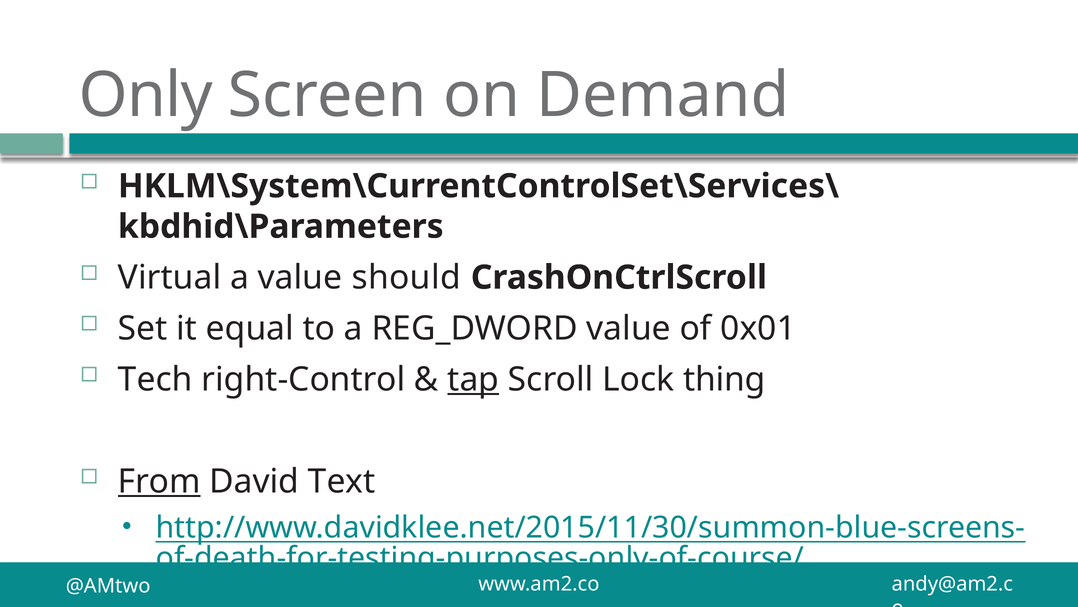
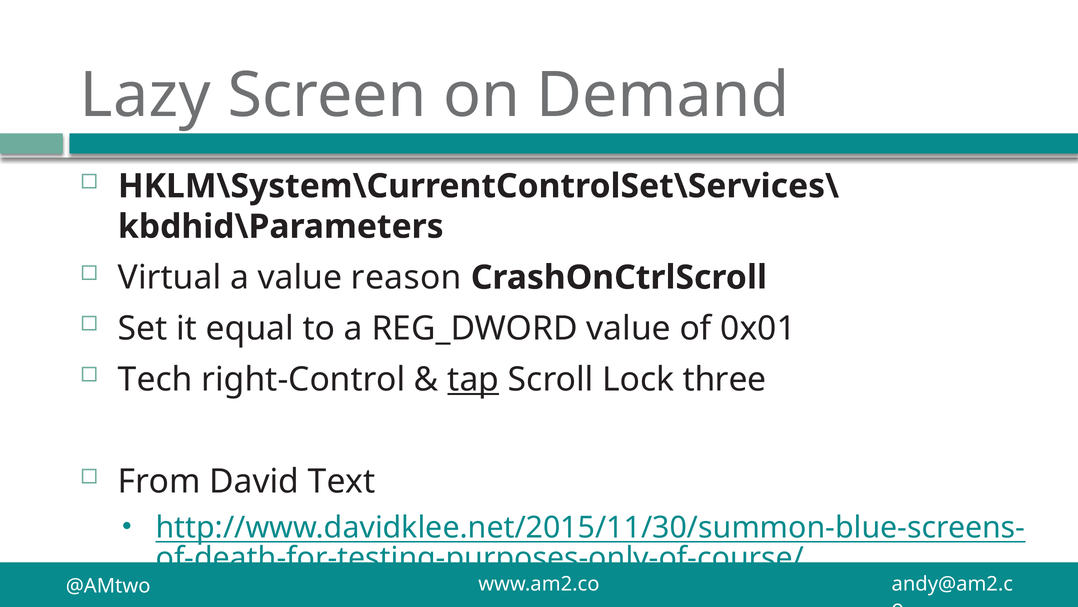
Only: Only -> Lazy
should: should -> reason
thing: thing -> three
From underline: present -> none
